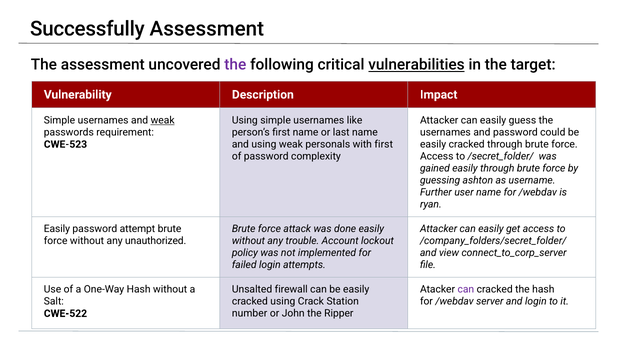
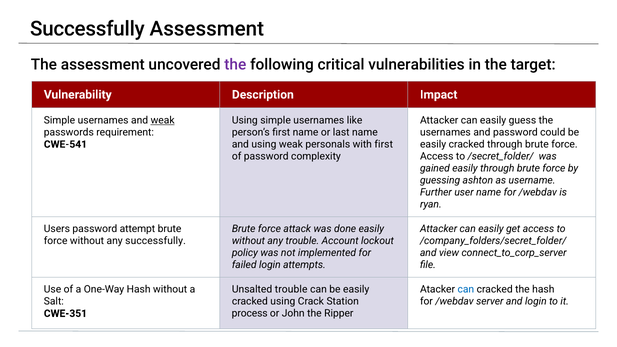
vulnerabilities underline: present -> none
CWE-523: CWE-523 -> CWE-541
Easily at (57, 229): Easily -> Users
any unauthorized: unauthorized -> successfully
Unsalted firewall: firewall -> trouble
can at (466, 289) colour: purple -> blue
number: number -> process
CWE-522: CWE-522 -> CWE-351
